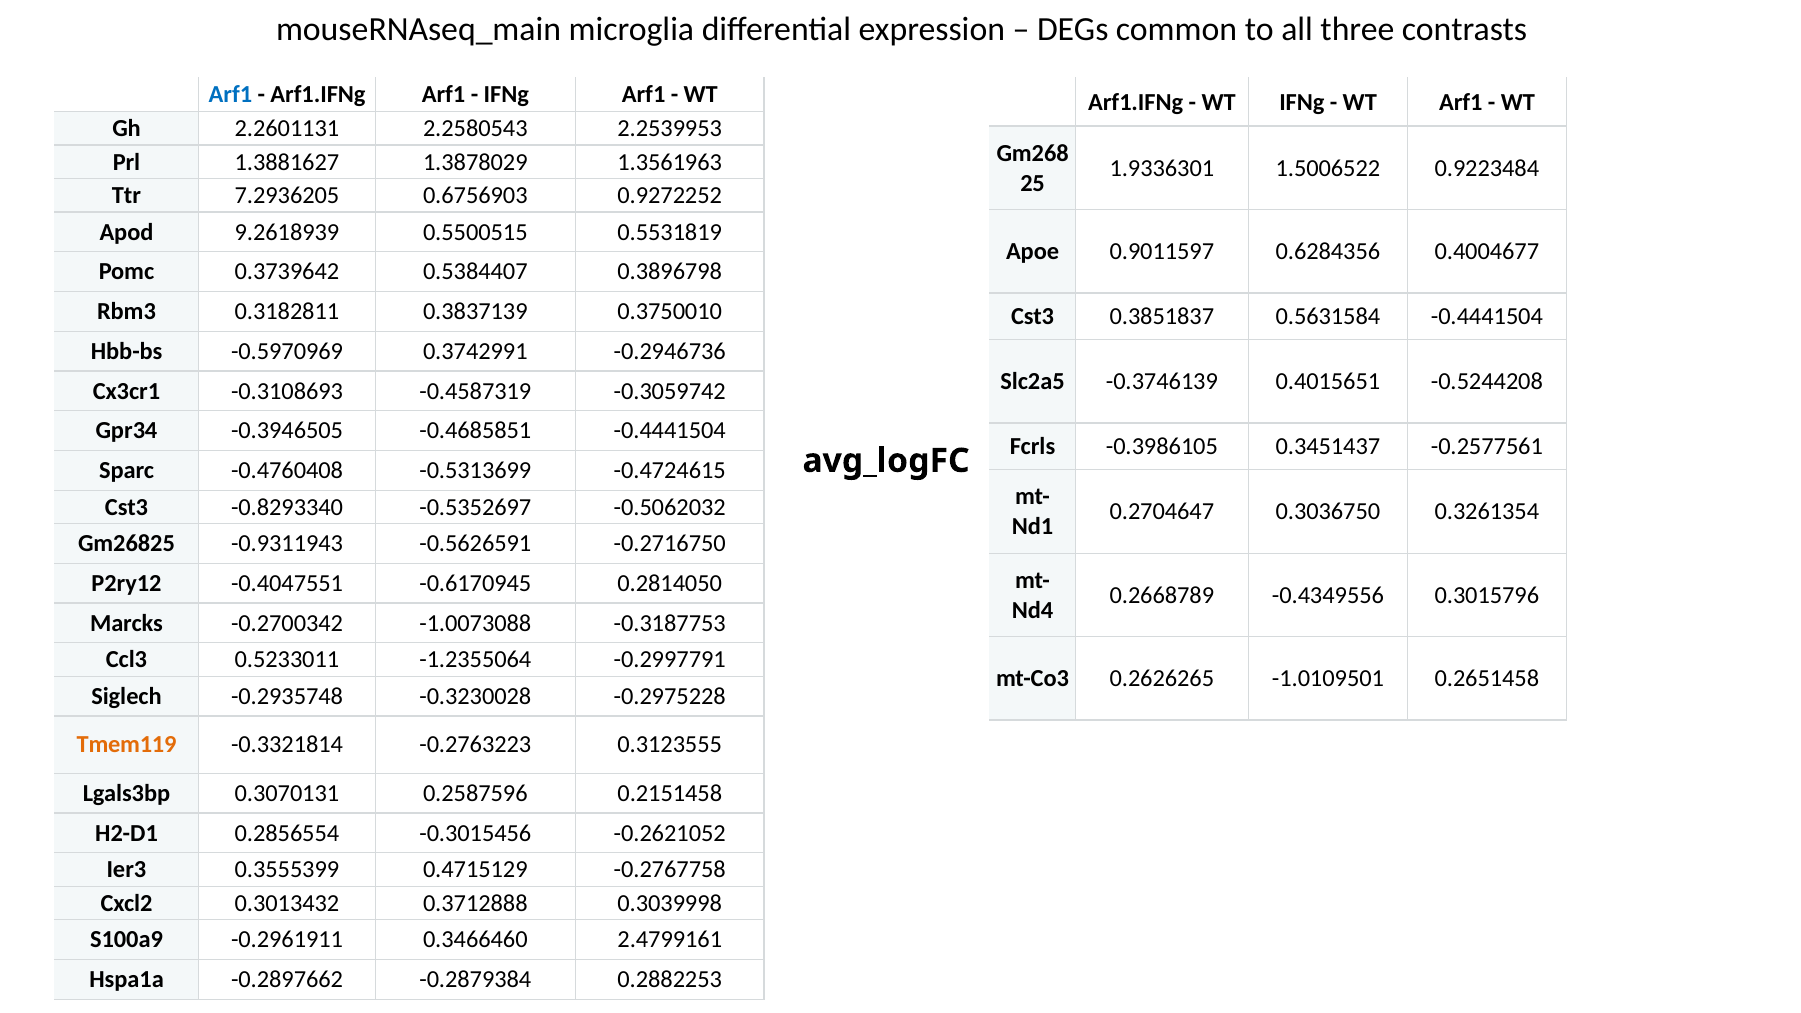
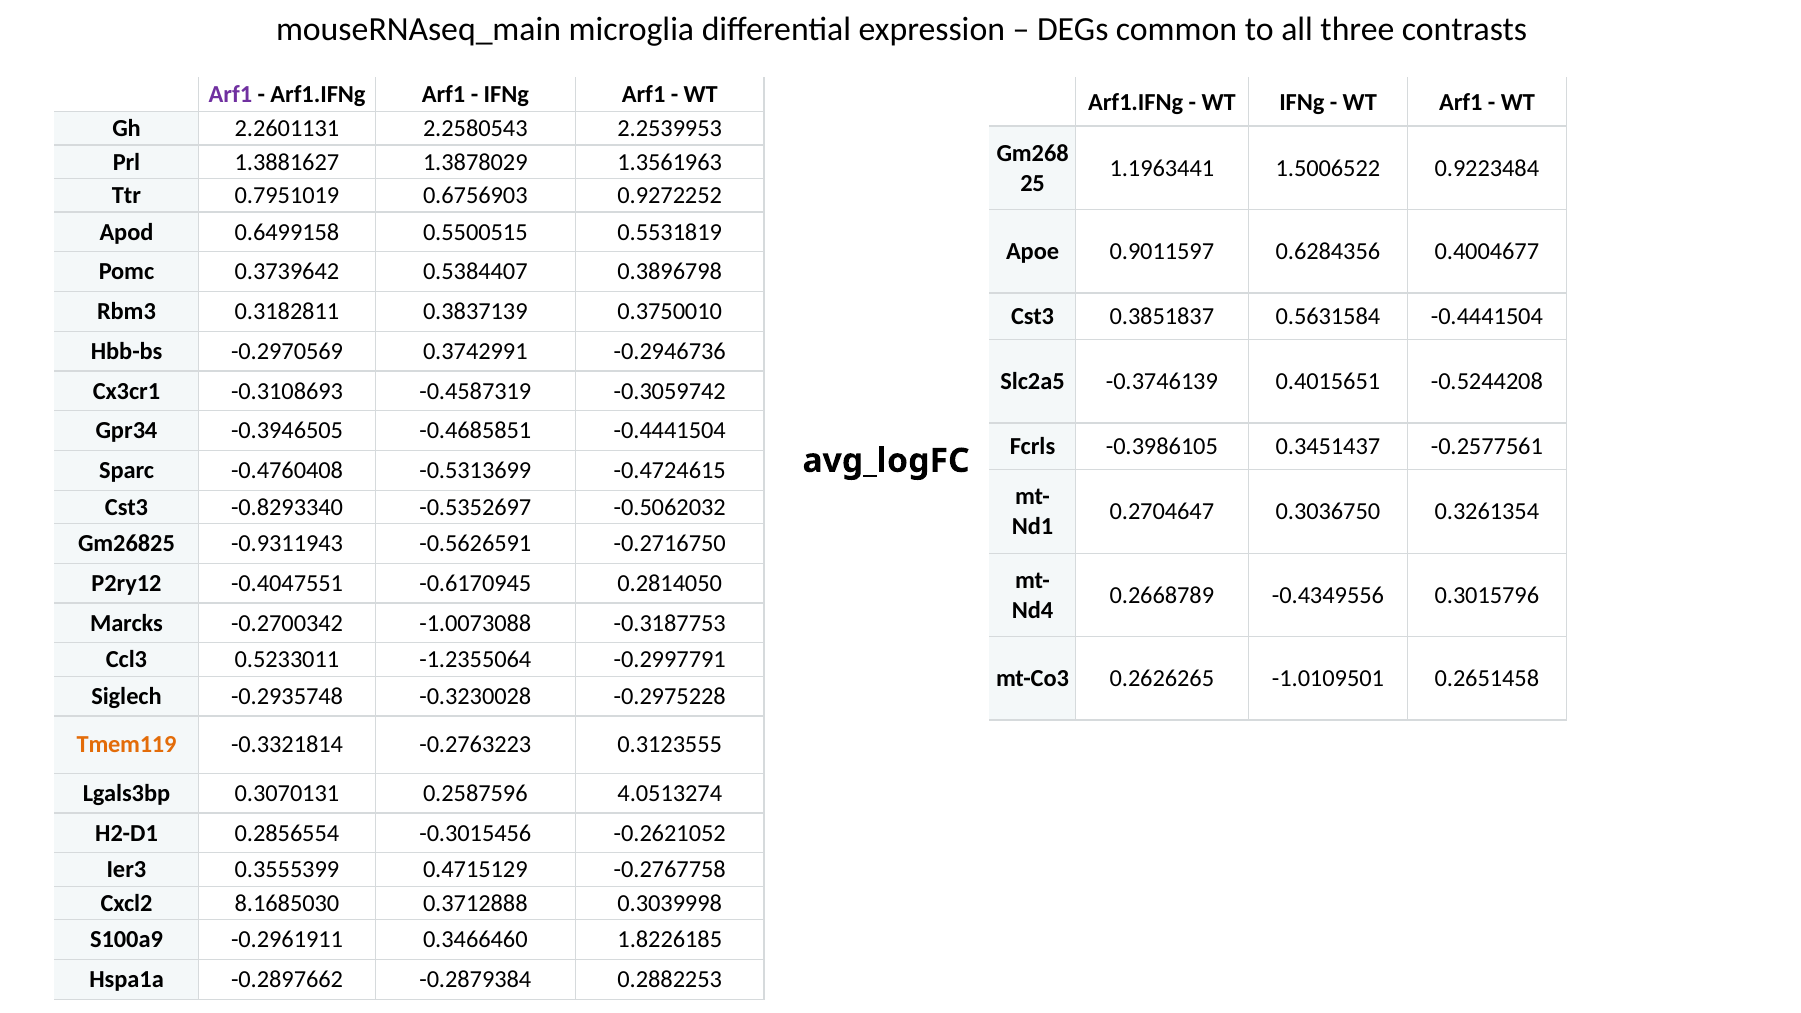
Arf1 at (230, 95) colour: blue -> purple
1.9336301: 1.9336301 -> 1.1963441
7.2936205: 7.2936205 -> 0.7951019
9.2618939: 9.2618939 -> 0.6499158
-0.5970969: -0.5970969 -> -0.2970569
0.2151458: 0.2151458 -> 4.0513274
0.3013432: 0.3013432 -> 8.1685030
2.4799161: 2.4799161 -> 1.8226185
